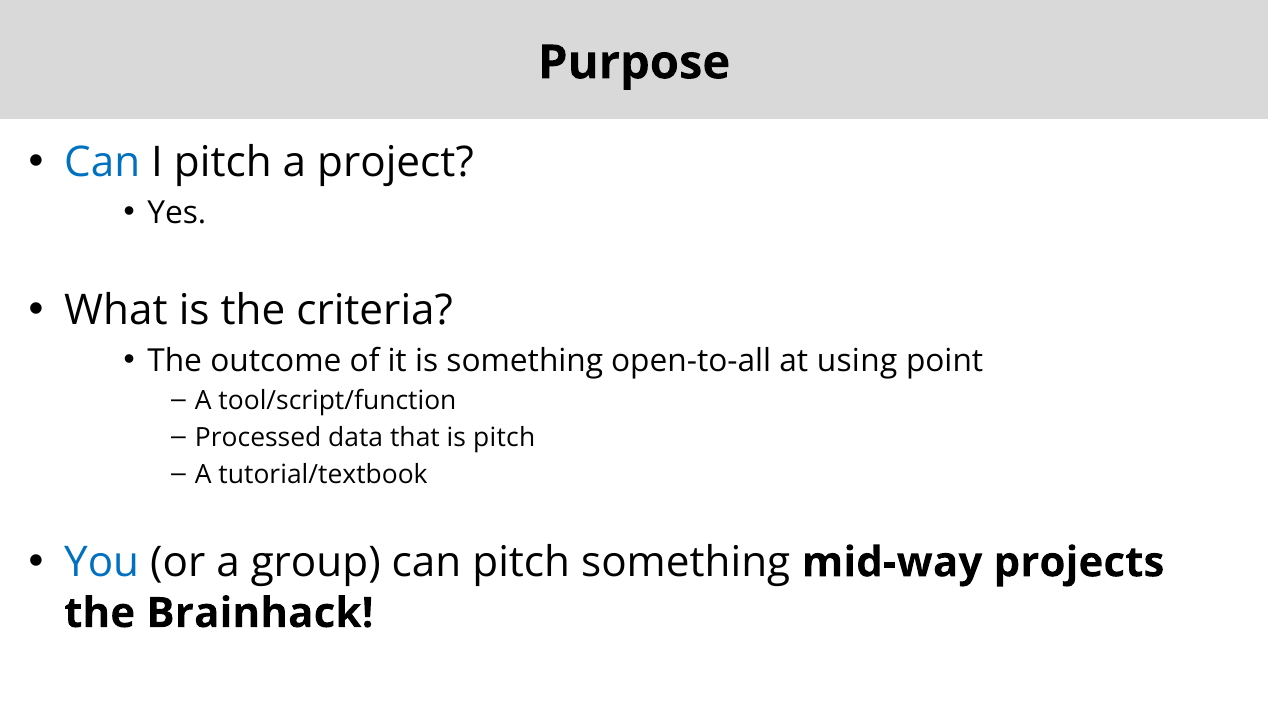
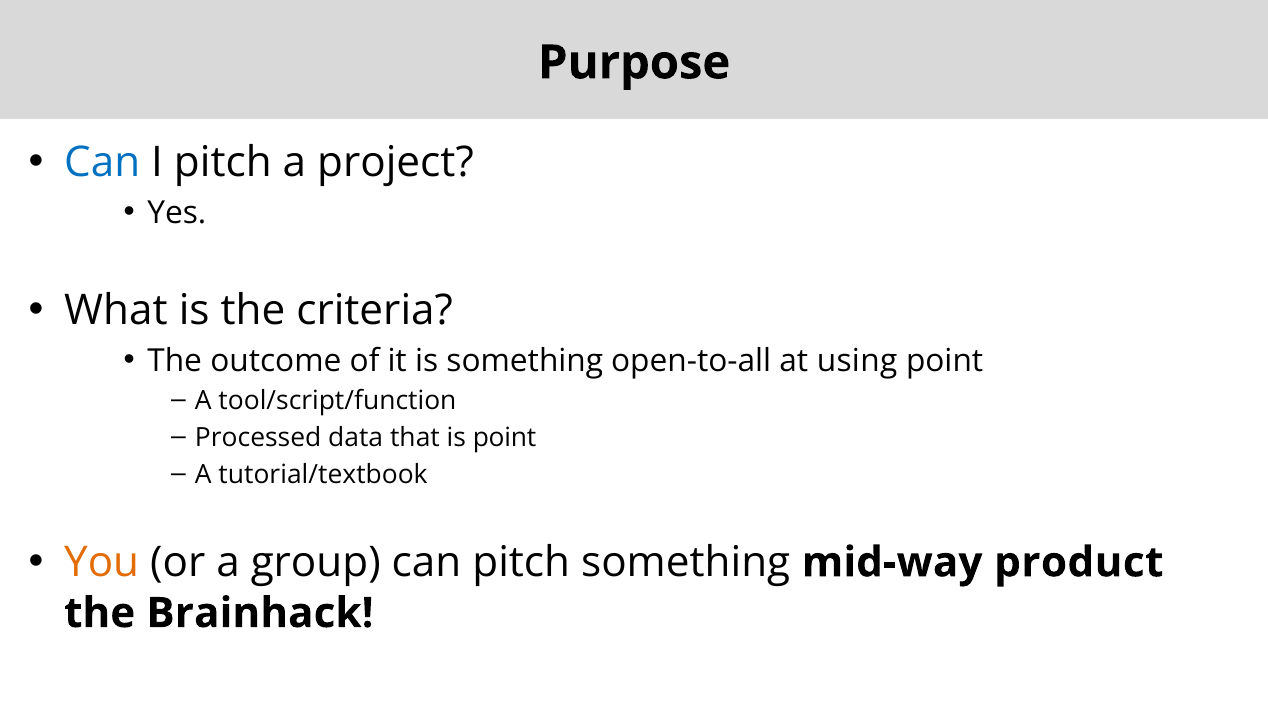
is pitch: pitch -> point
You colour: blue -> orange
projects: projects -> product
